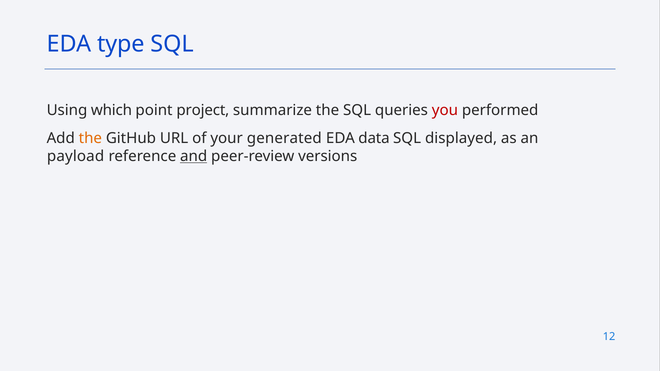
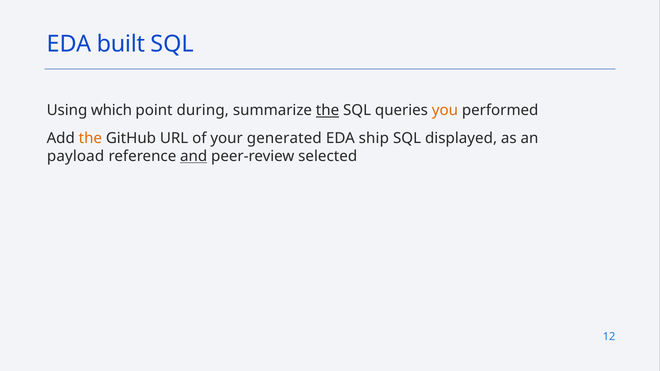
type: type -> built
project: project -> during
the at (328, 110) underline: none -> present
you colour: red -> orange
data: data -> ship
versions: versions -> selected
